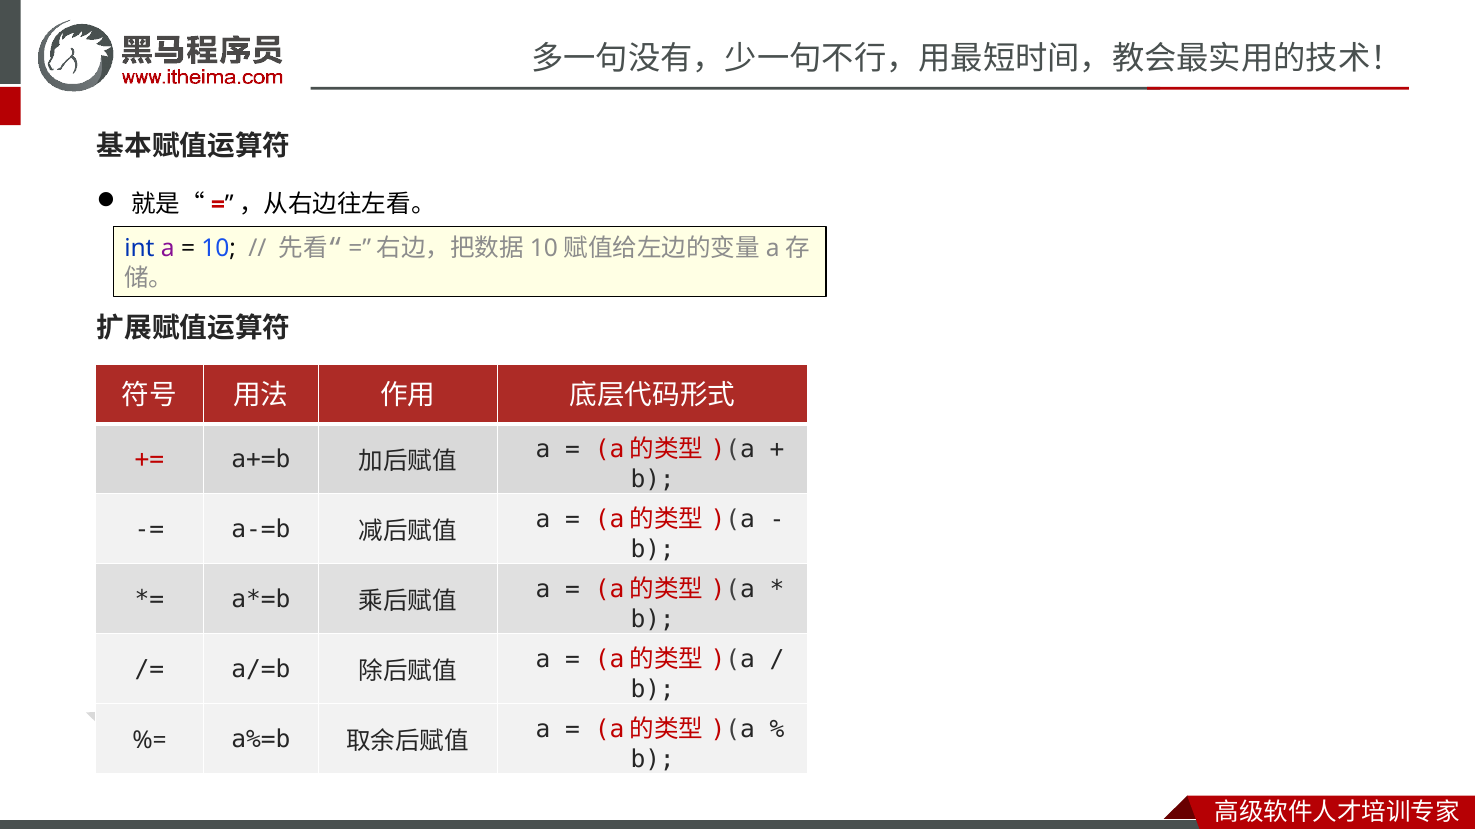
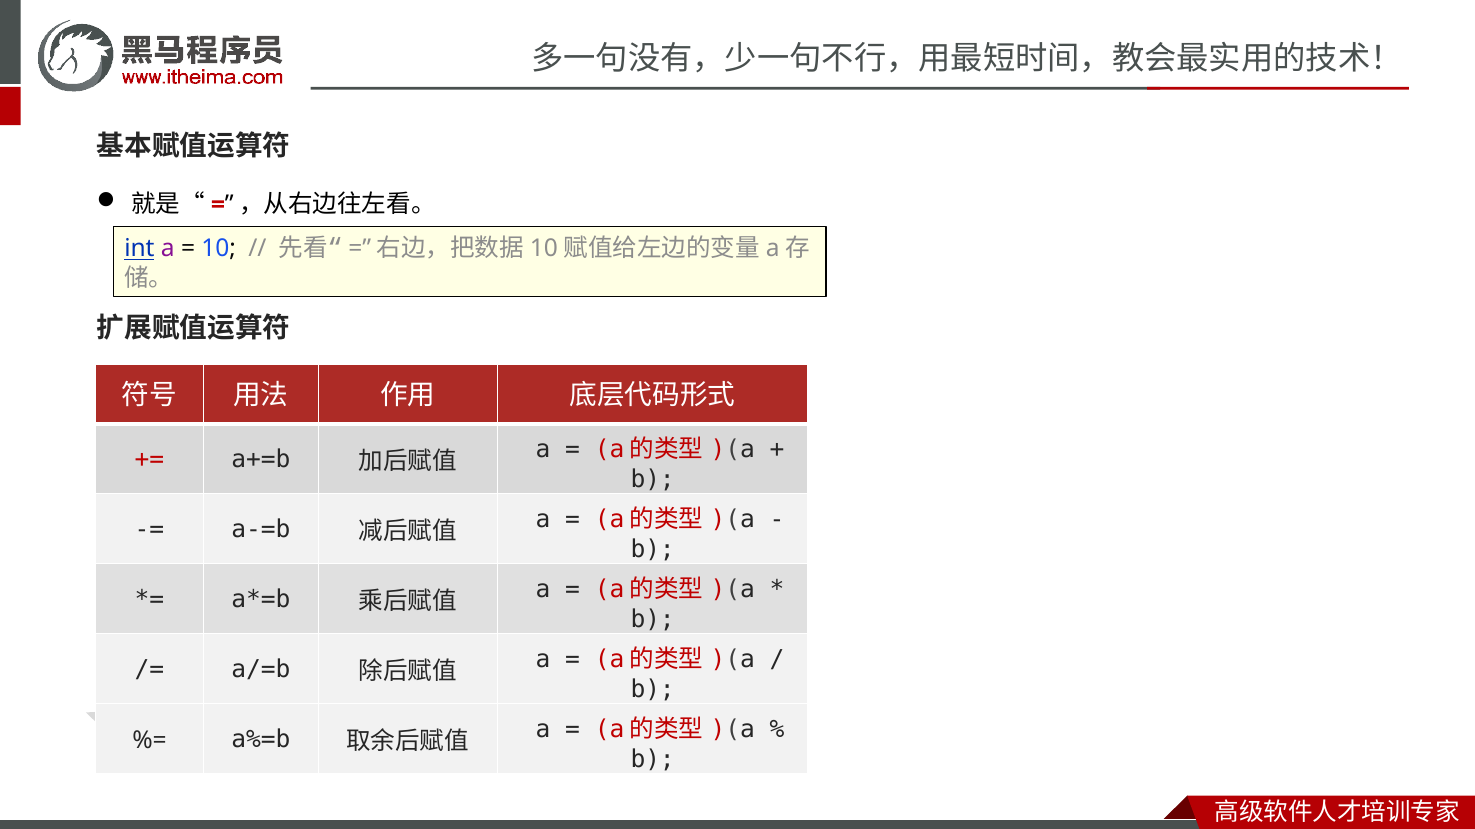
int underline: none -> present
